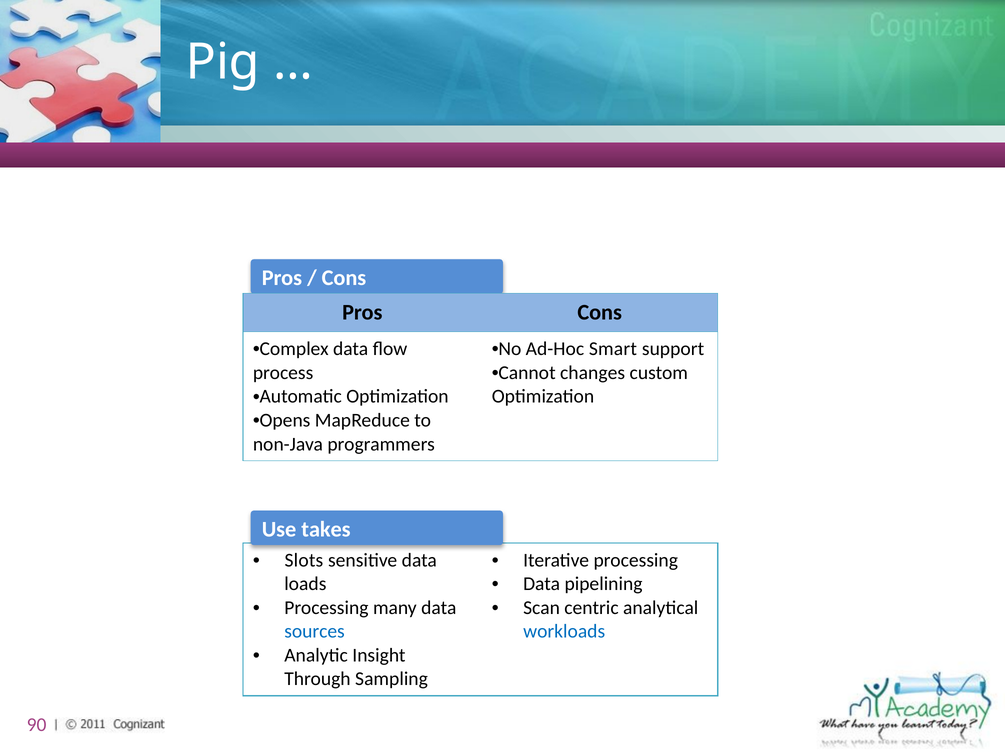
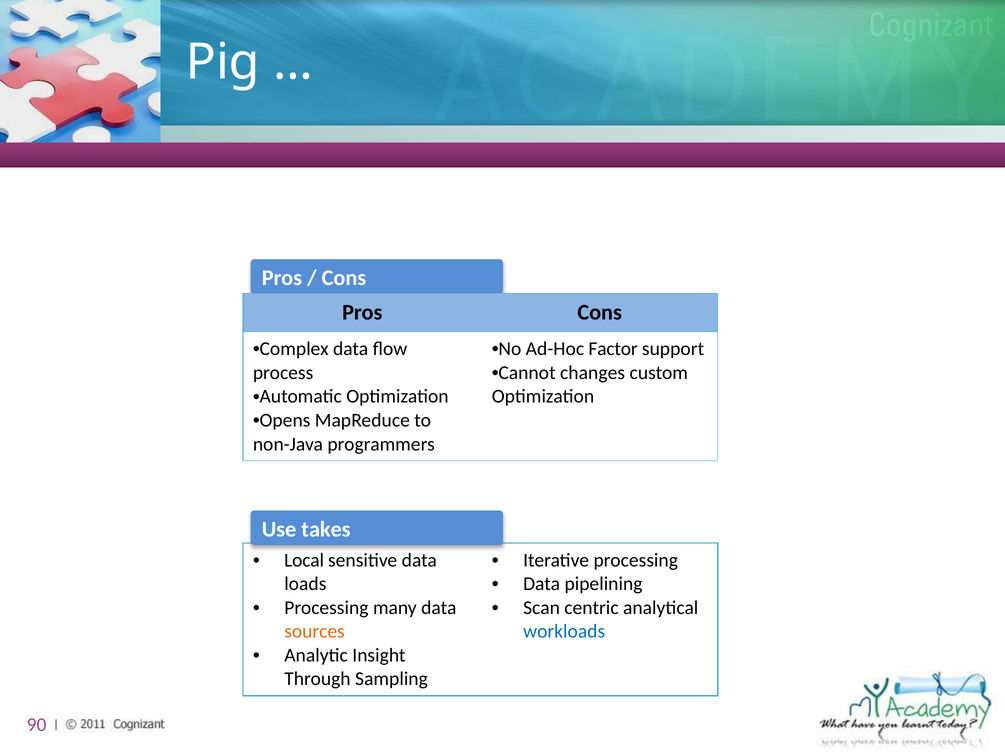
Smart: Smart -> Factor
Slots: Slots -> Local
sources colour: blue -> orange
